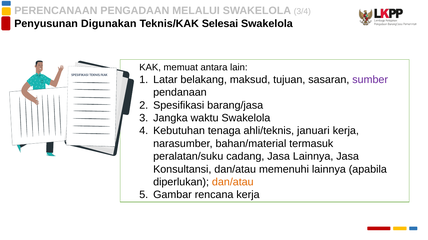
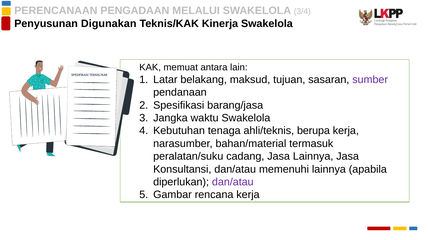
Selesai: Selesai -> Kinerja
januari: januari -> berupa
dan/atau at (233, 183) colour: orange -> purple
